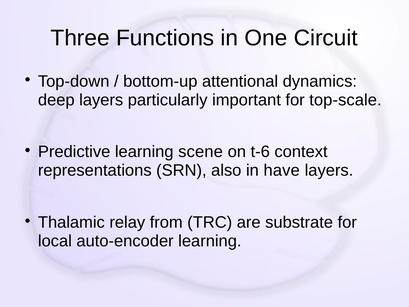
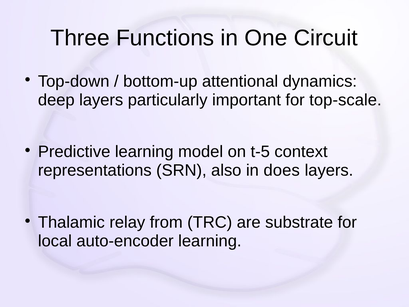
scene: scene -> model
t-6: t-6 -> t-5
have: have -> does
